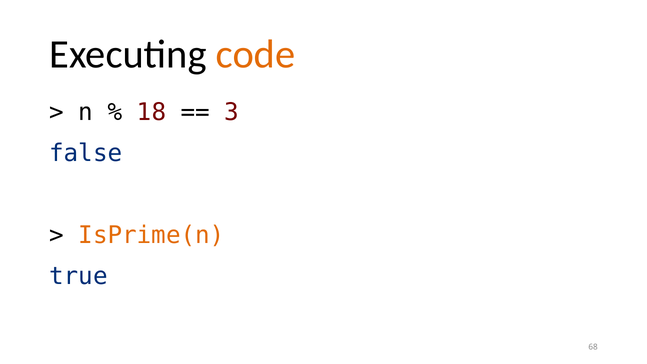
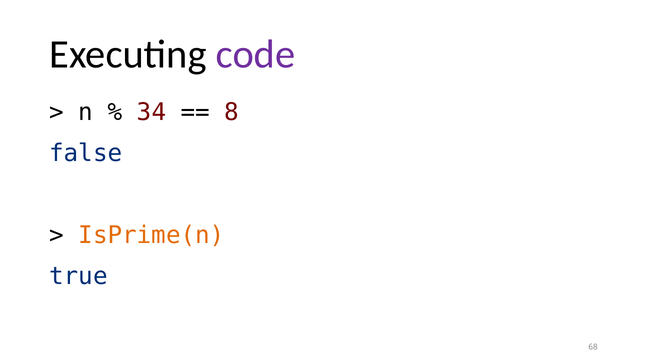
code colour: orange -> purple
18: 18 -> 34
3: 3 -> 8
